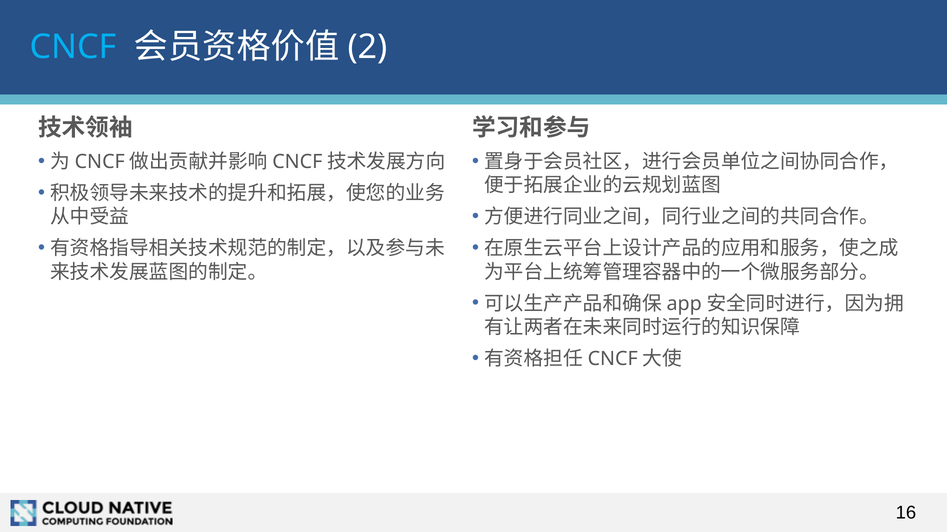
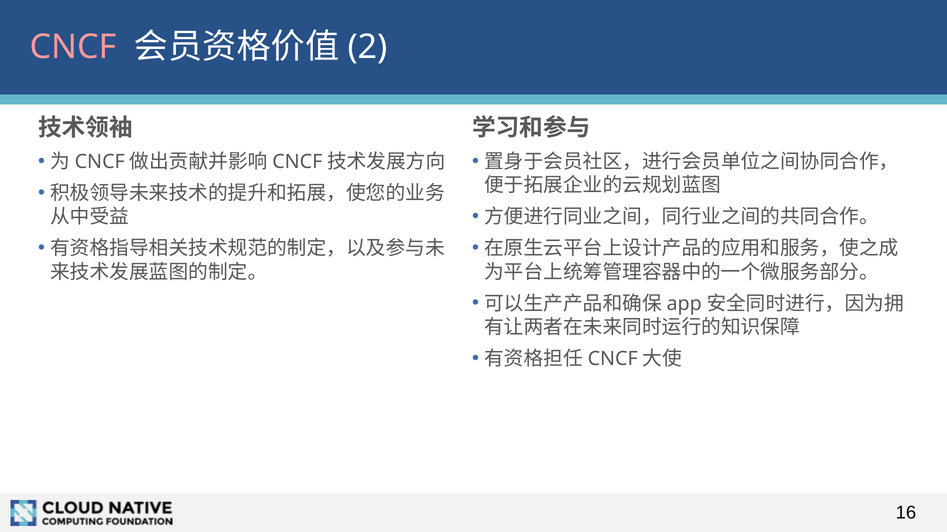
CNCF colour: light blue -> pink
